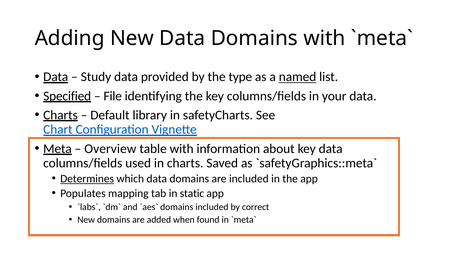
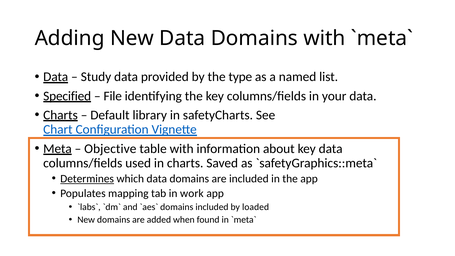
named underline: present -> none
Overview: Overview -> Objective
static: static -> work
correct: correct -> loaded
